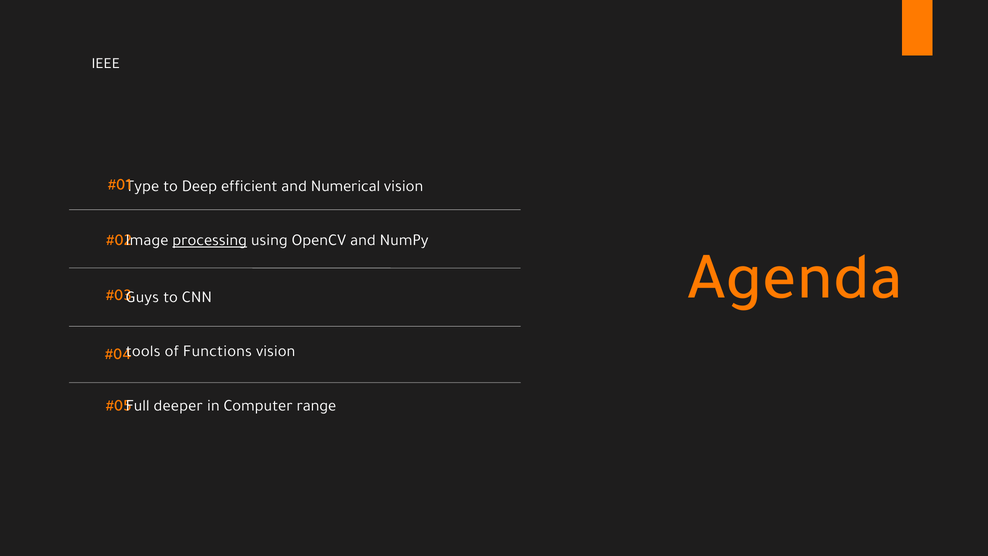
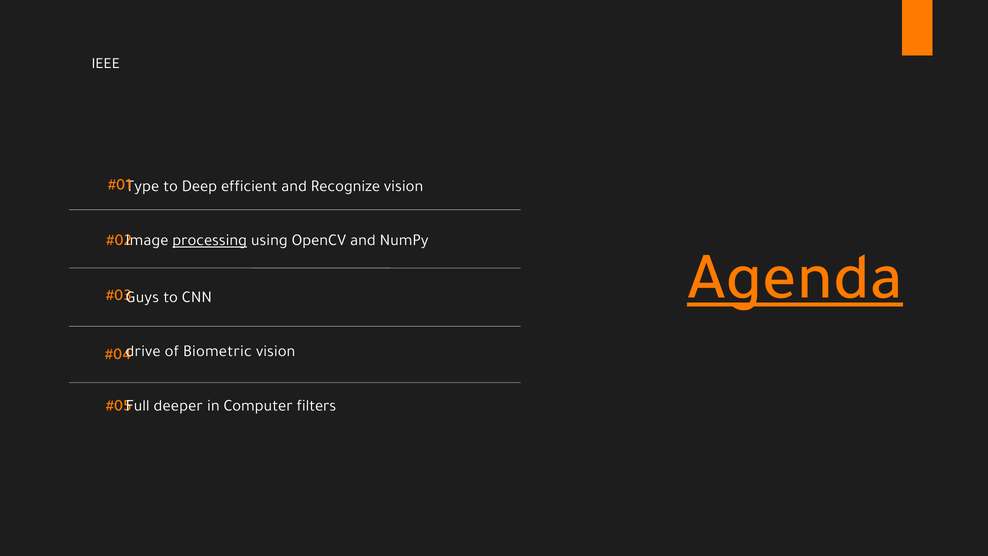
Numerical: Numerical -> Recognize
Agenda underline: none -> present
tools: tools -> drive
Functions: Functions -> Biometric
range: range -> filters
